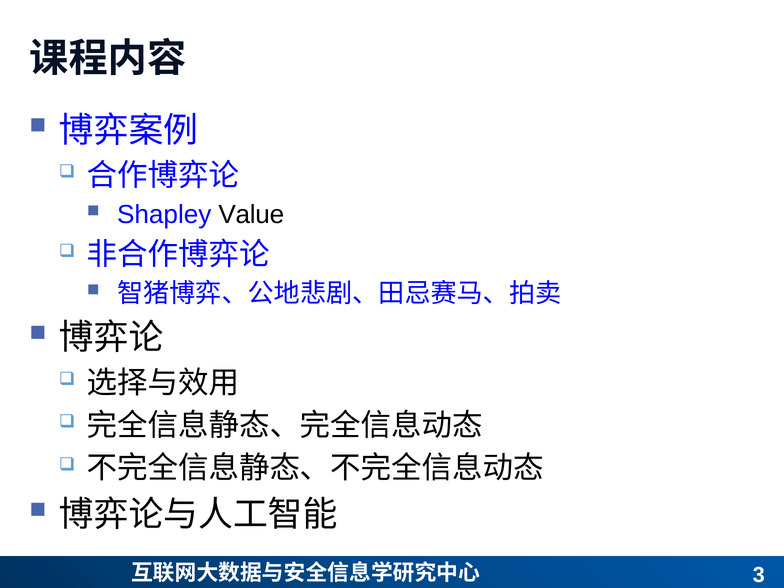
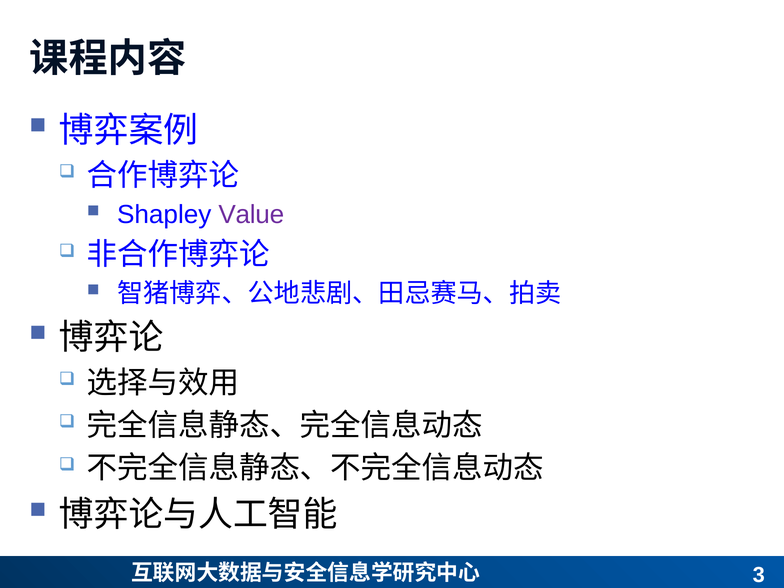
Value colour: black -> purple
